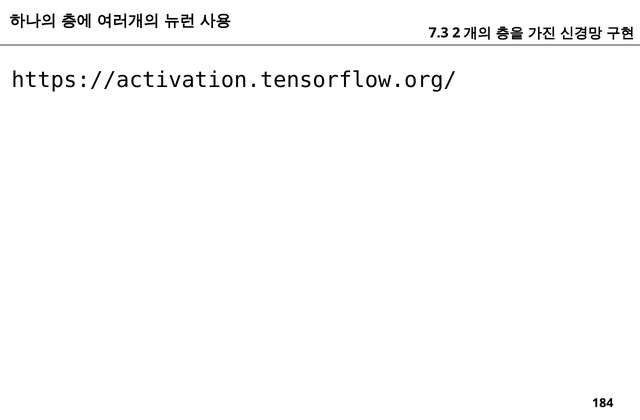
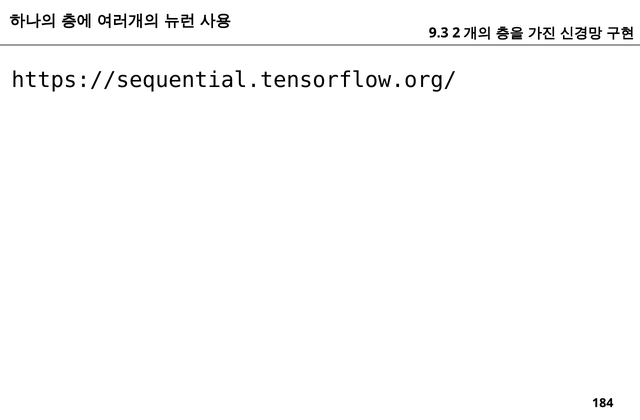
7.3: 7.3 -> 9.3
https://activation.tensorflow.org/: https://activation.tensorflow.org/ -> https://sequential.tensorflow.org/
